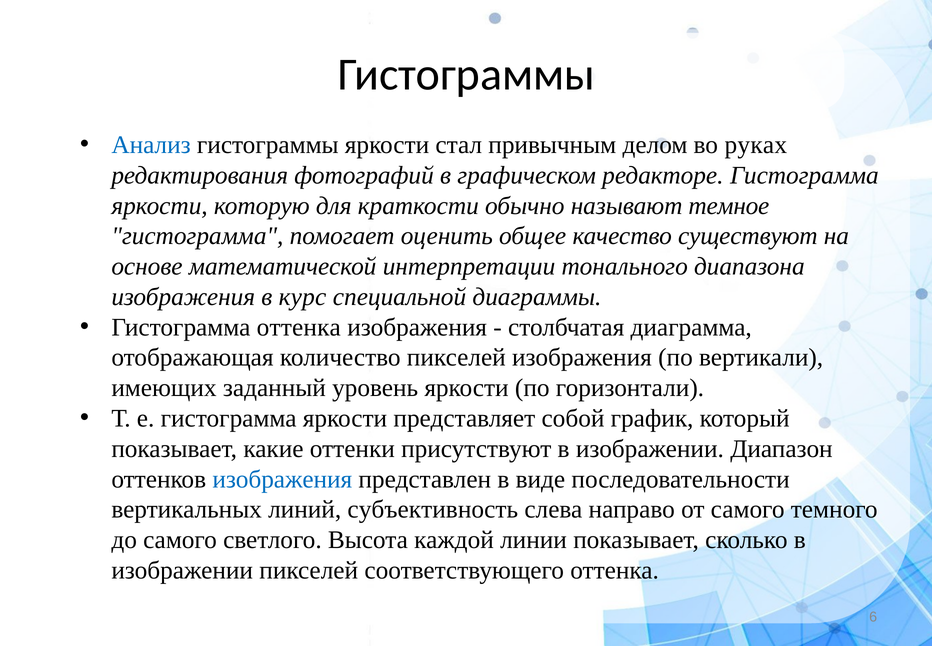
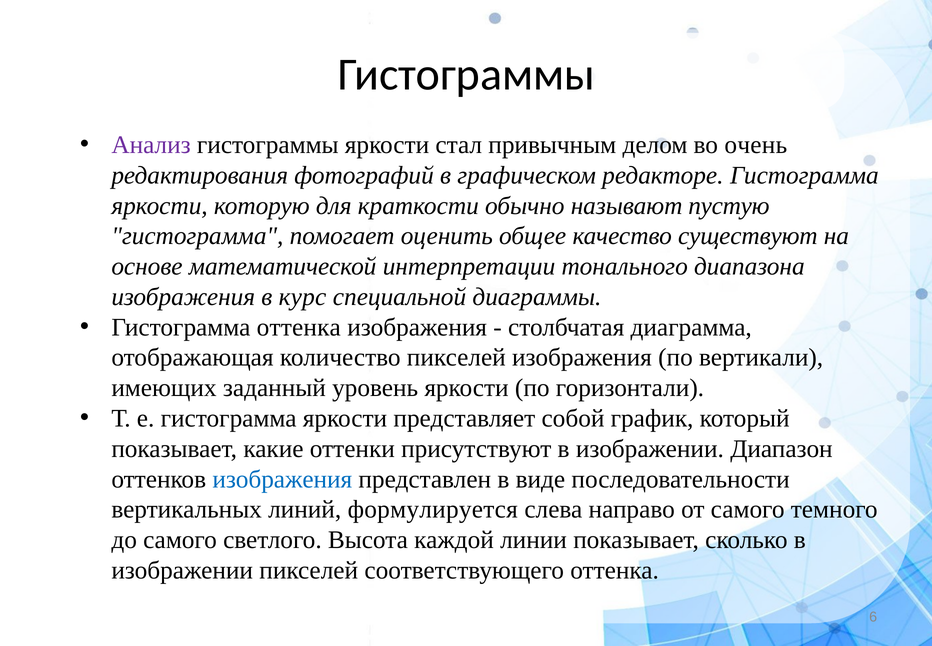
Анализ colour: blue -> purple
руках: руках -> очень
темное: темное -> пустую
субъективность: субъективность -> формулируется
